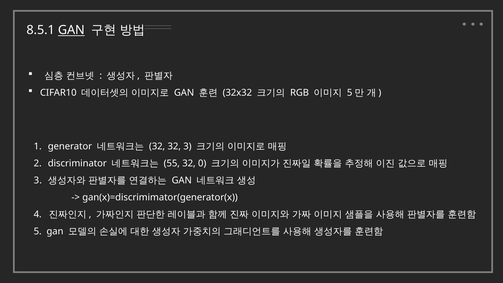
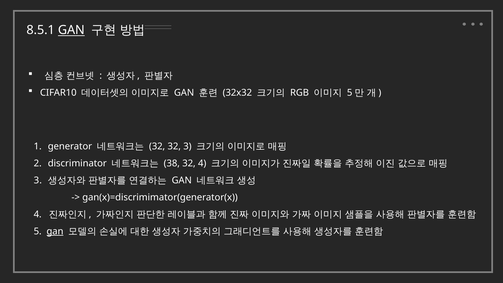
55: 55 -> 38
32 0: 0 -> 4
gan at (55, 231) underline: none -> present
